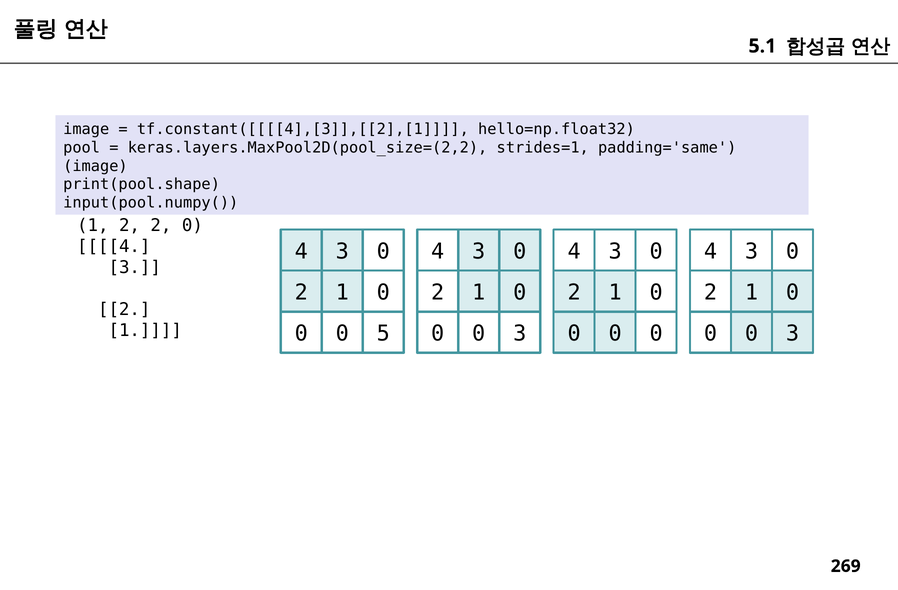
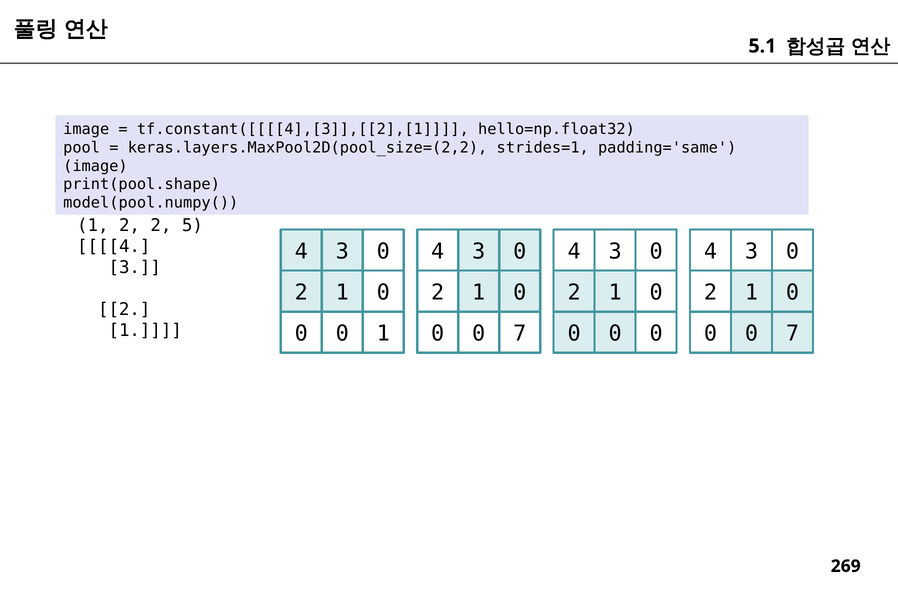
input(pool.numpy(: input(pool.numpy( -> model(pool.numpy(
2 0: 0 -> 5
0 5: 5 -> 1
3 at (520, 334): 3 -> 7
3 at (793, 334): 3 -> 7
